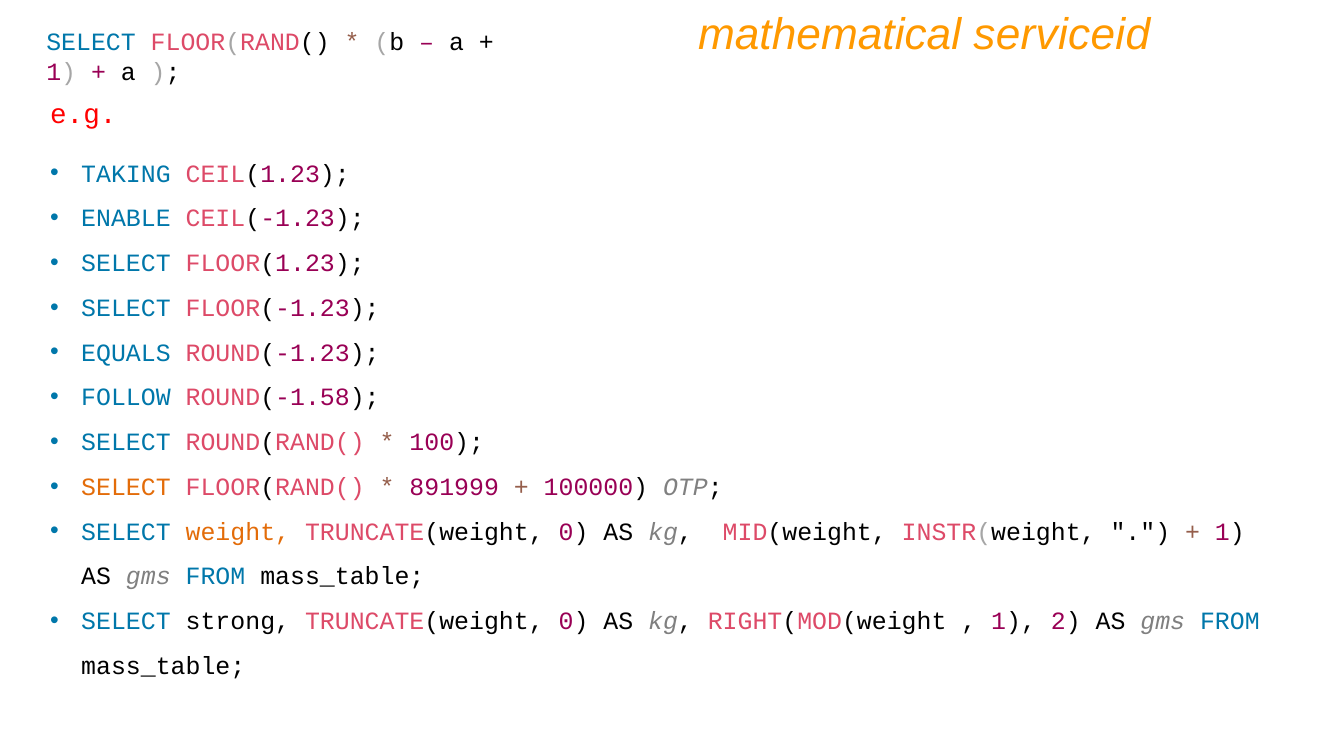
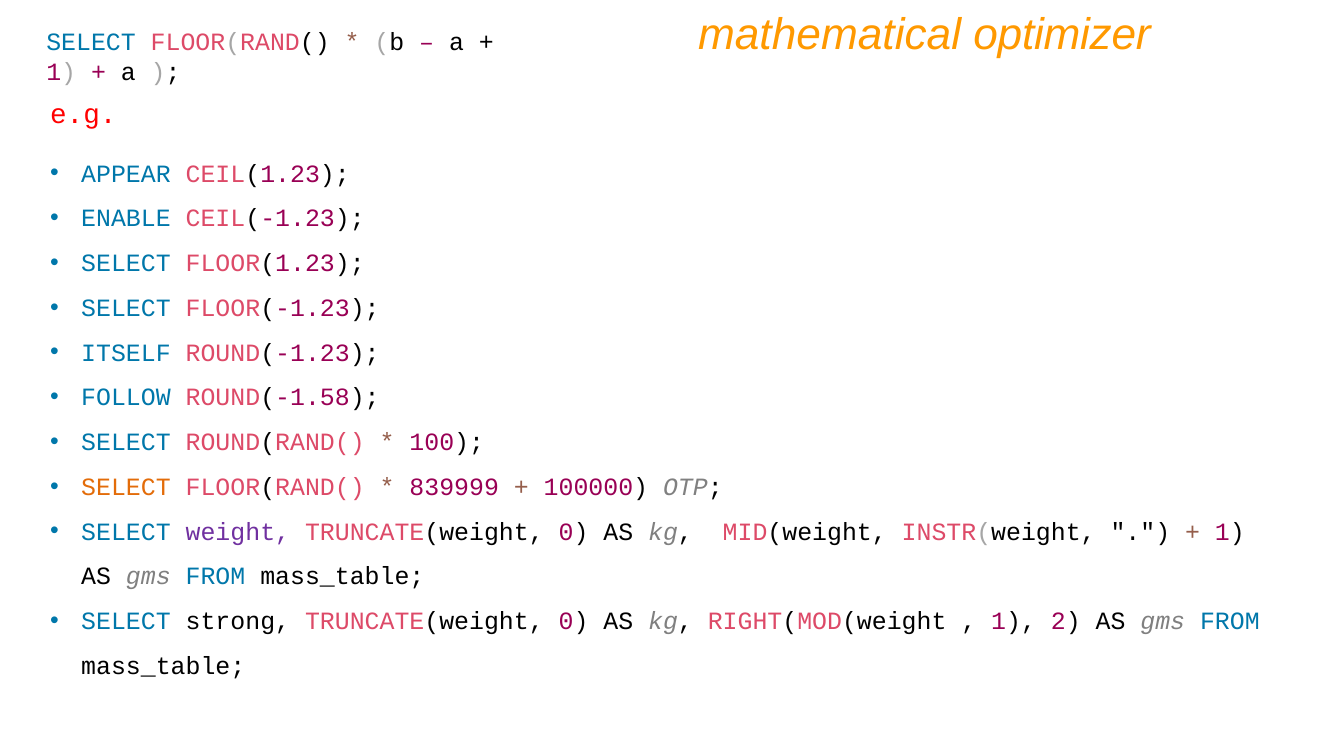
serviceid: serviceid -> optimizer
TAKING: TAKING -> APPEAR
EQUALS: EQUALS -> ITSELF
891999: 891999 -> 839999
weight colour: orange -> purple
